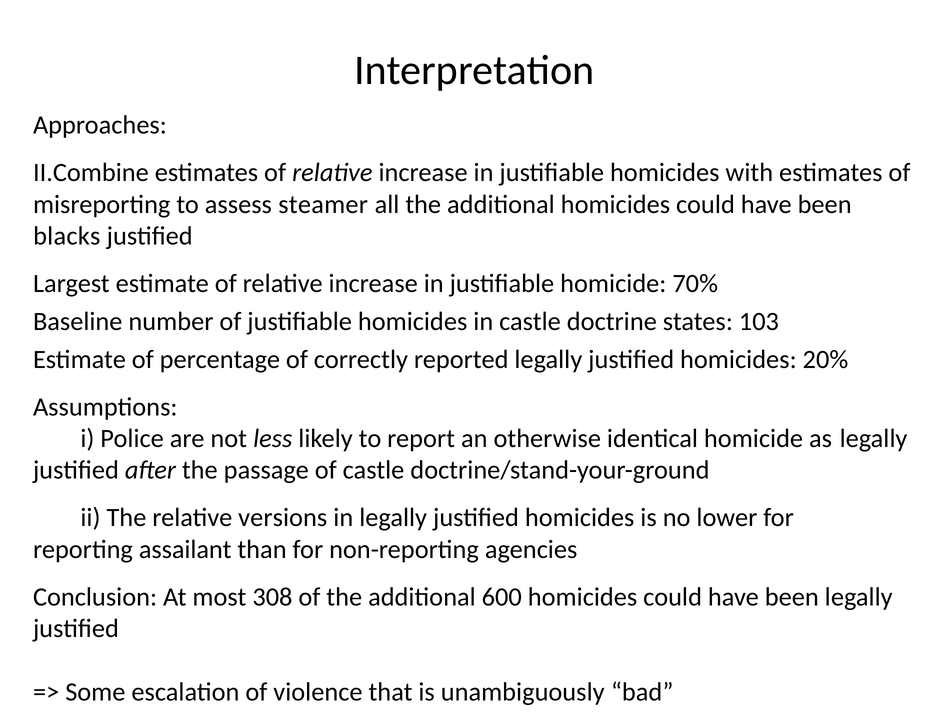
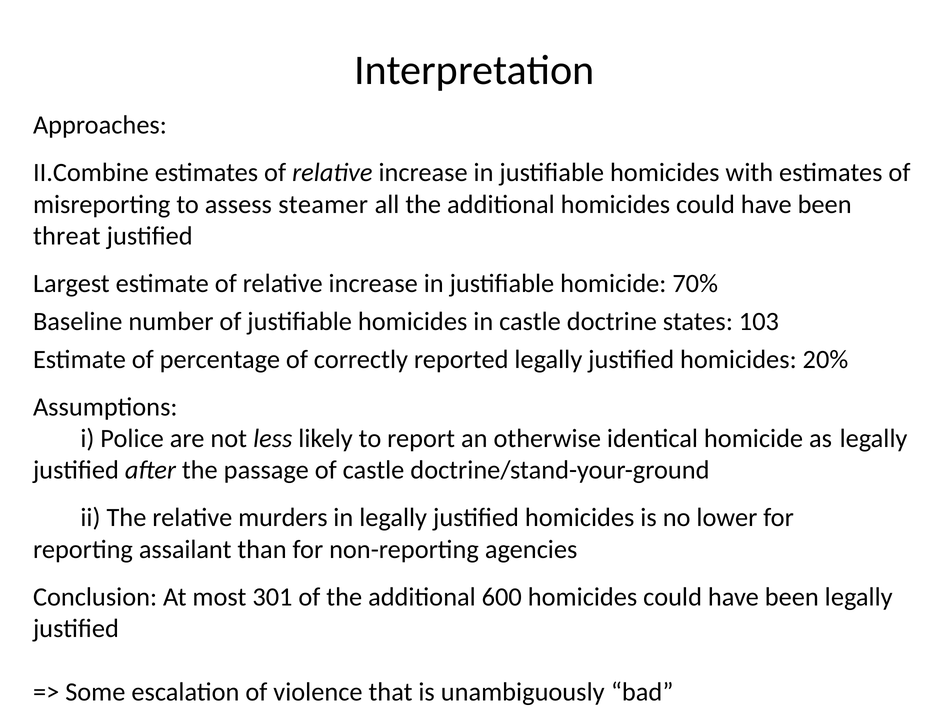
blacks: blacks -> threat
versions: versions -> murders
308: 308 -> 301
